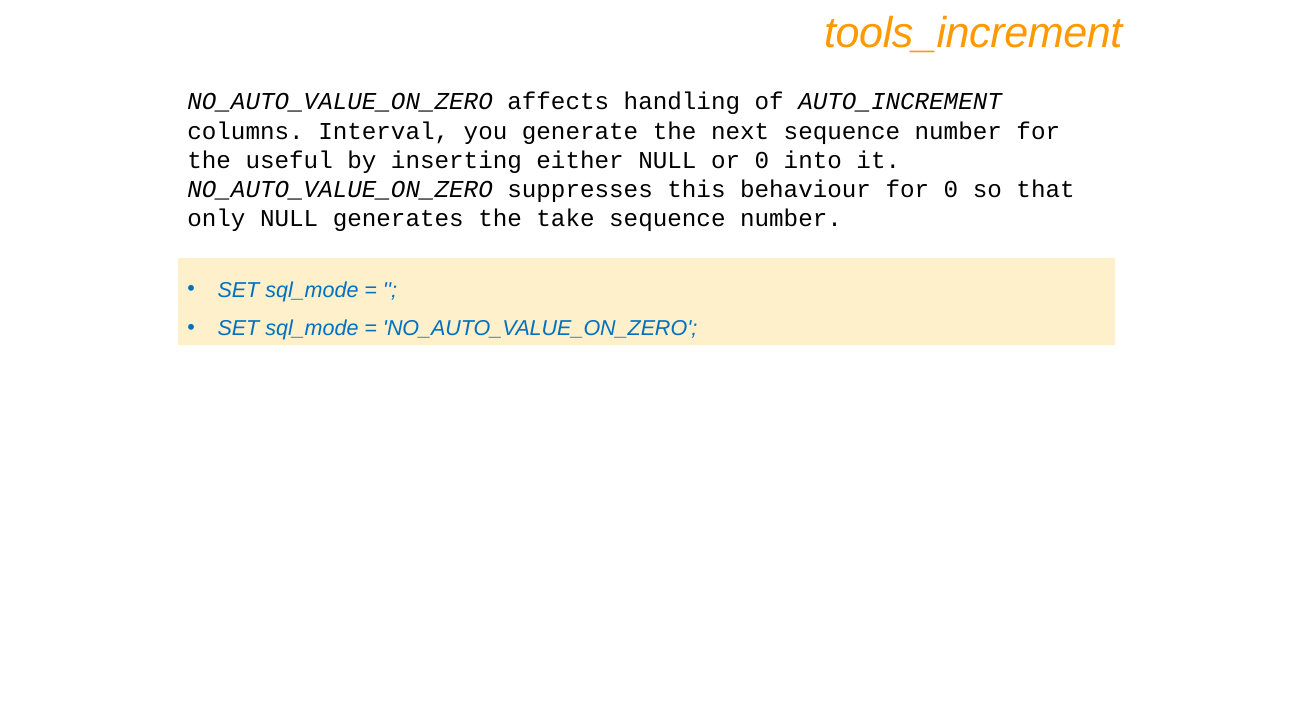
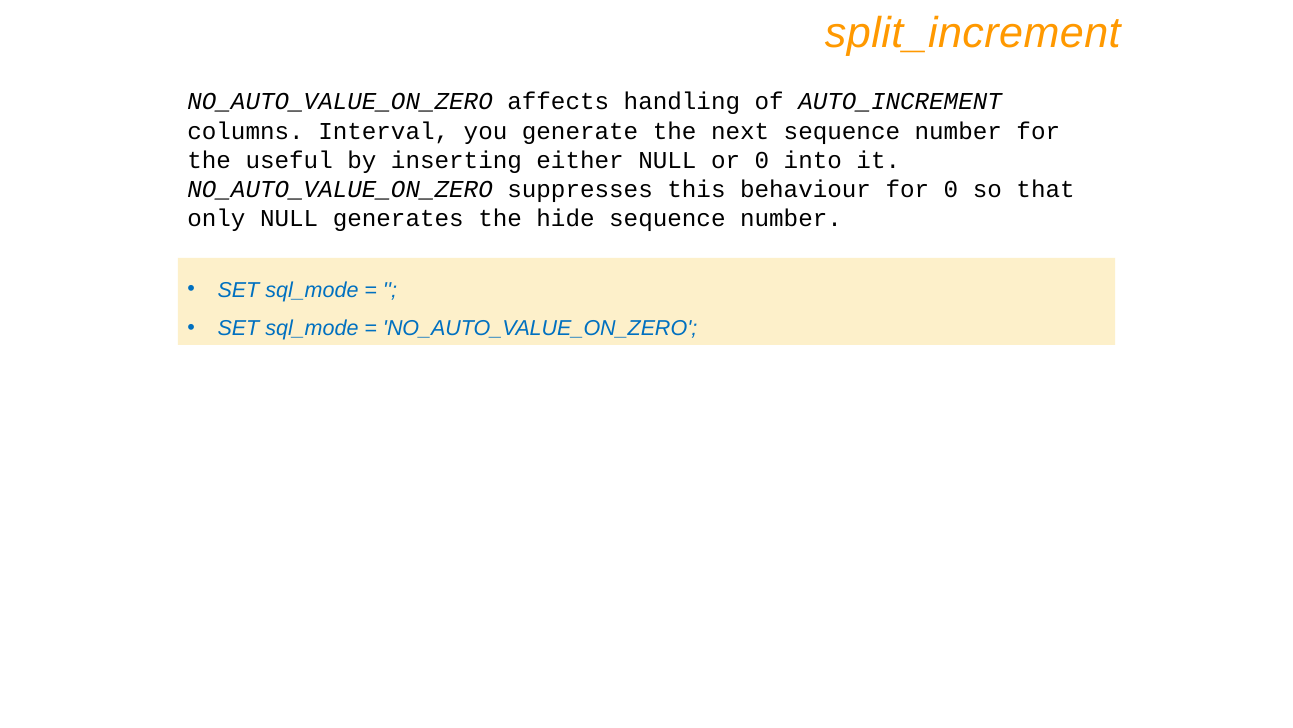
tools_increment: tools_increment -> split_increment
take: take -> hide
